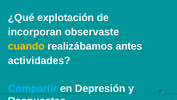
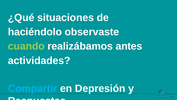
explotación: explotación -> situaciones
incorporan: incorporan -> haciéndolo
cuando colour: yellow -> light green
